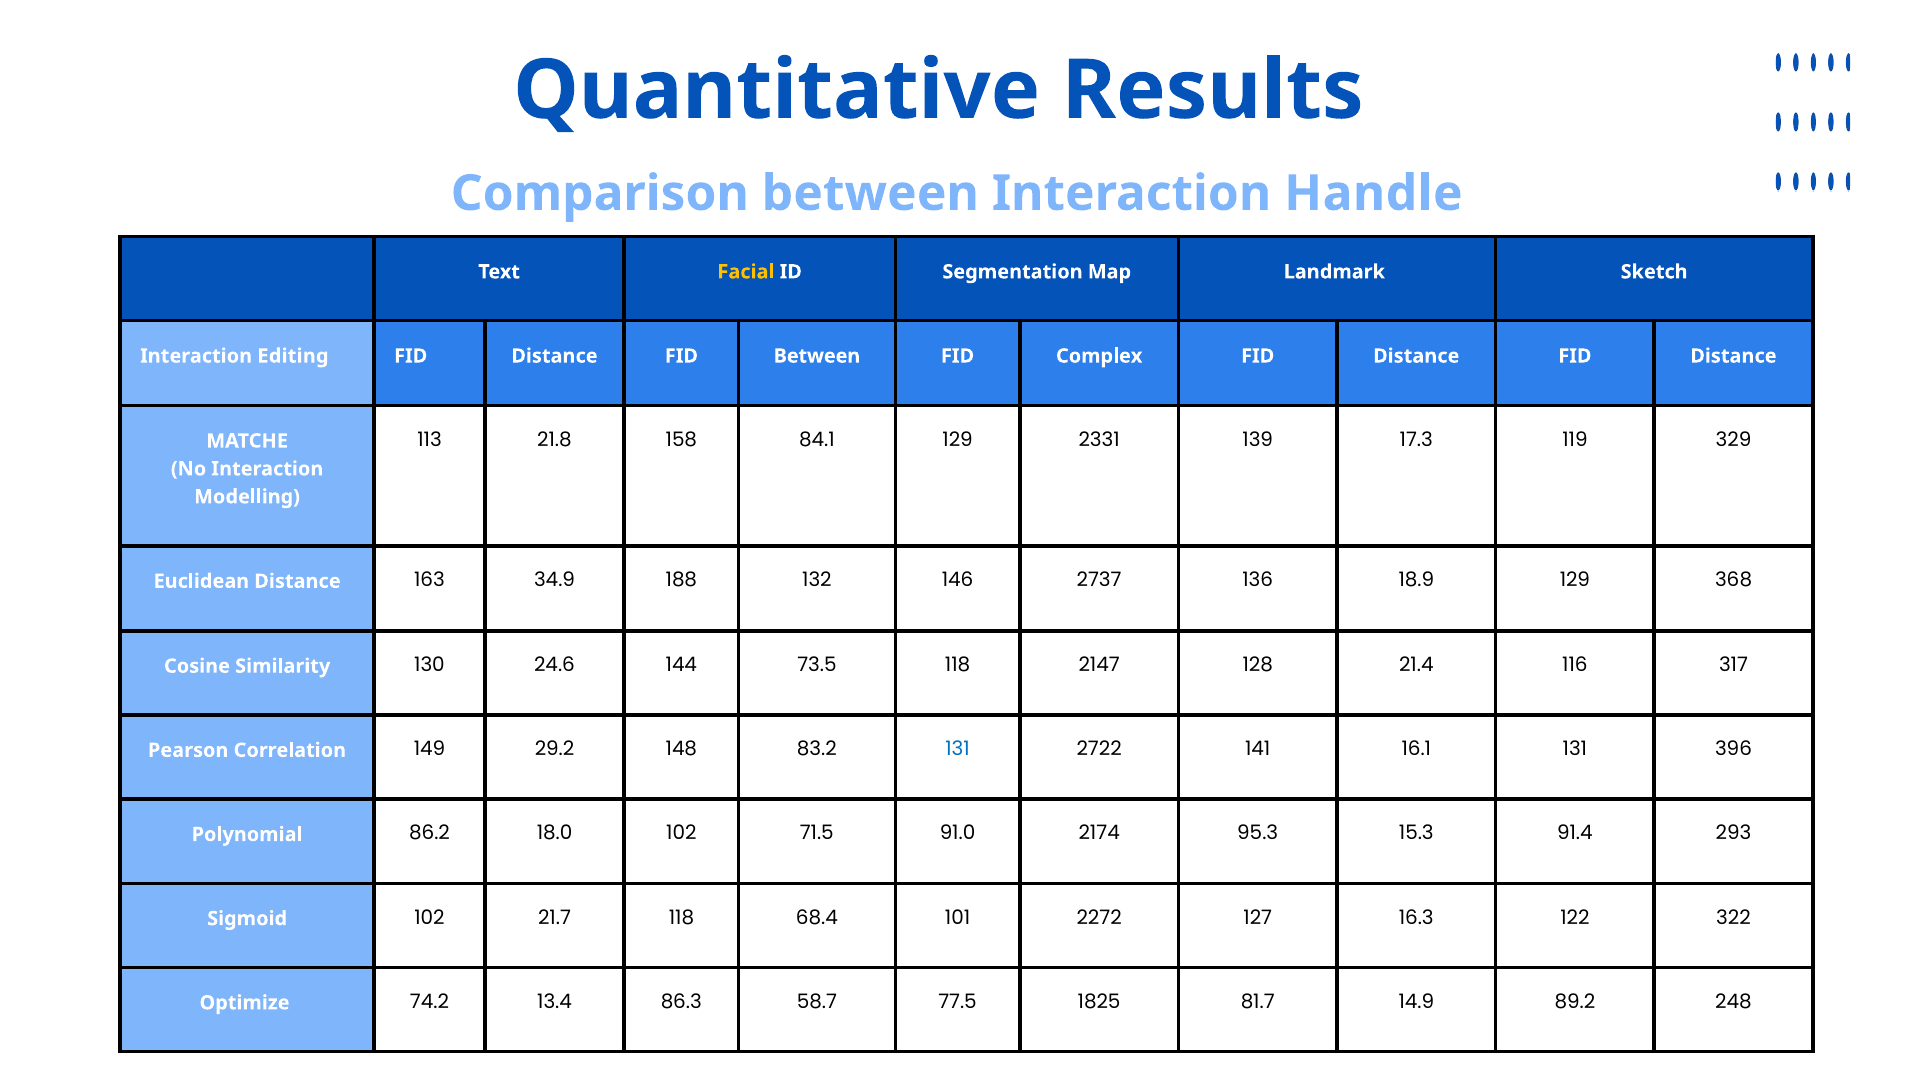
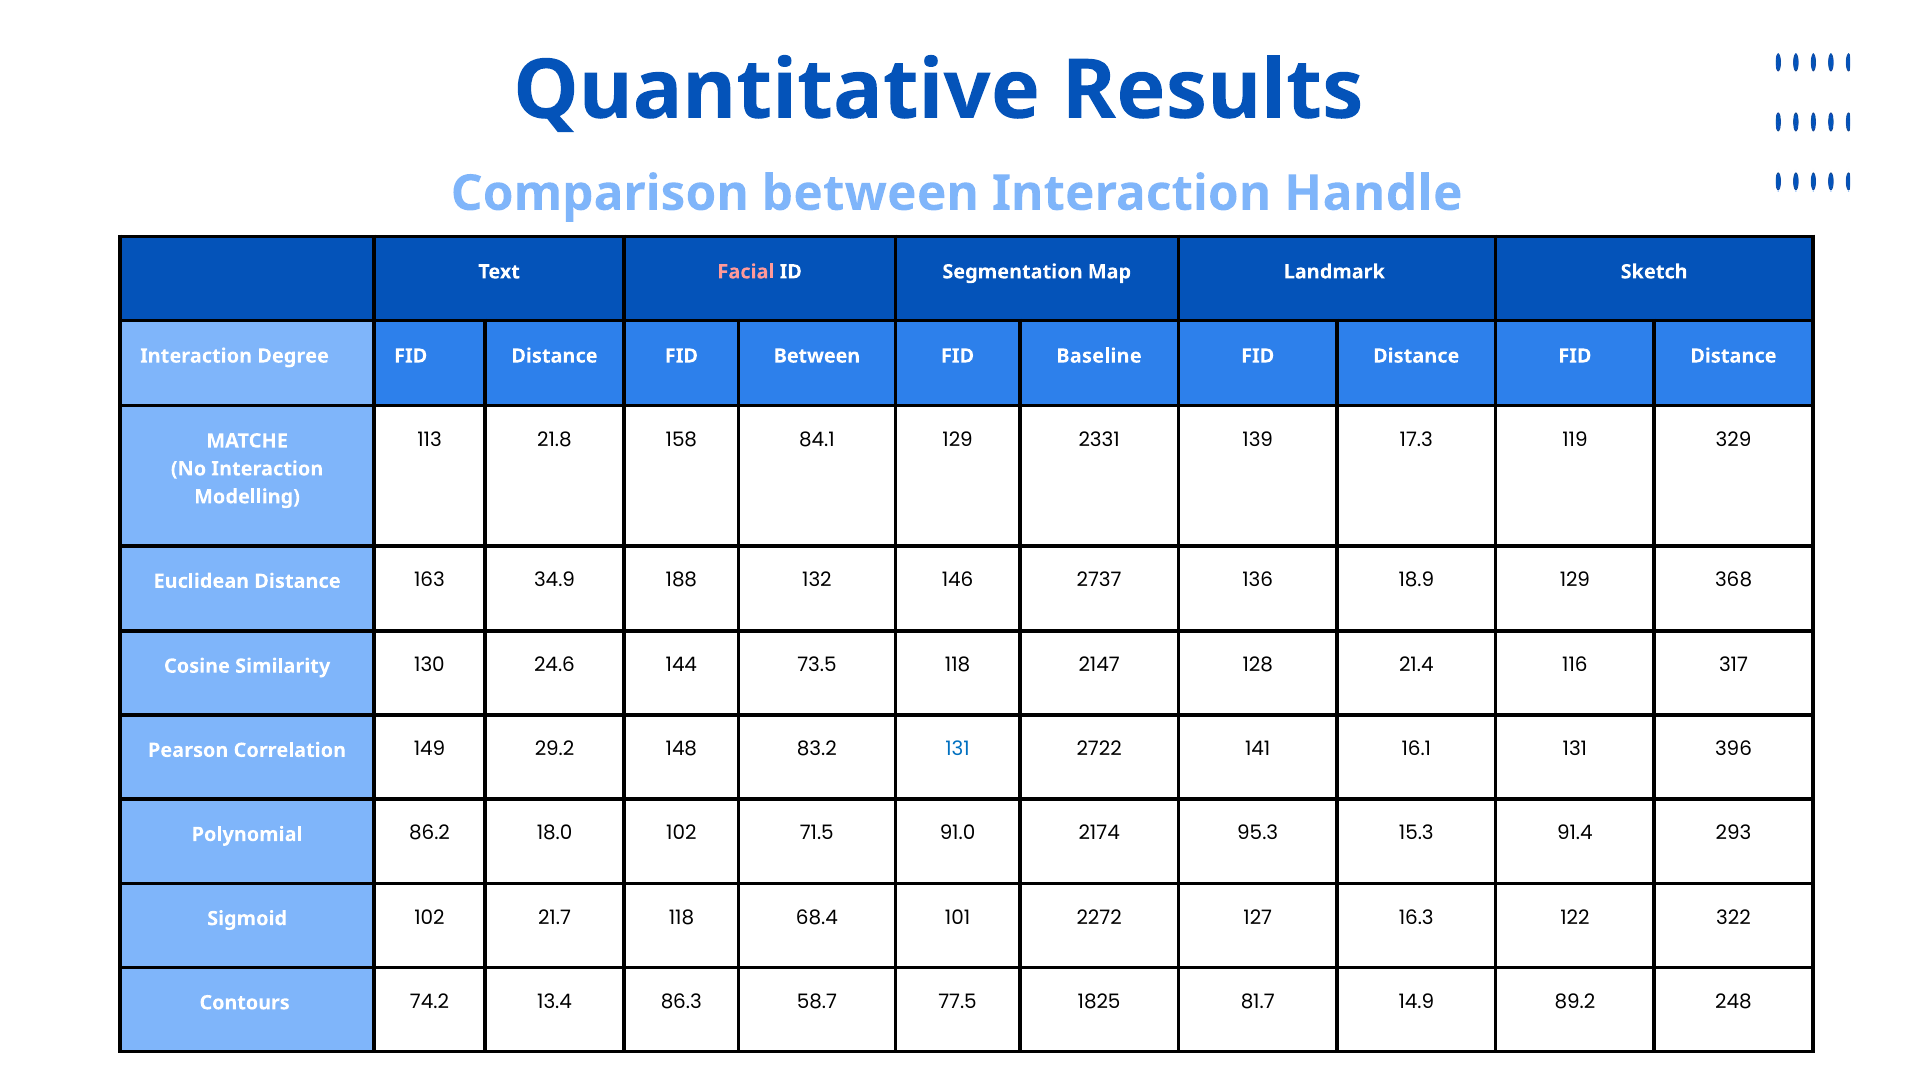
Facial colour: yellow -> pink
Editing: Editing -> Degree
Complex: Complex -> Baseline
Optimize: Optimize -> Contours
